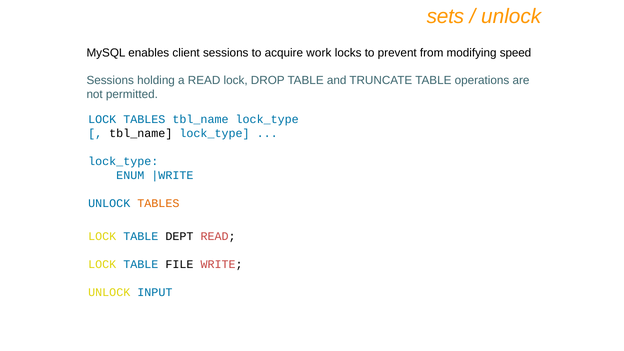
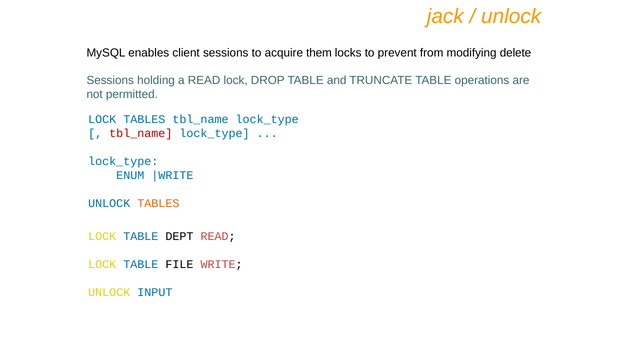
sets: sets -> jack
work: work -> them
speed: speed -> delete
tbl_name at (141, 133) colour: black -> red
